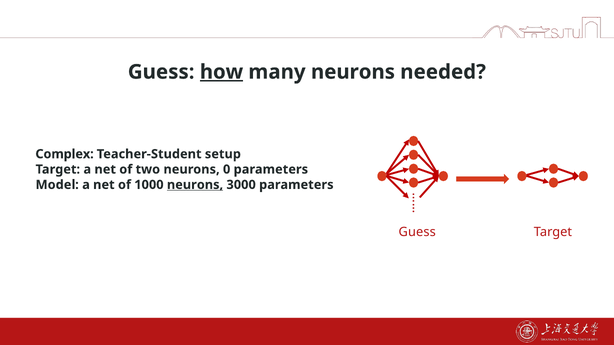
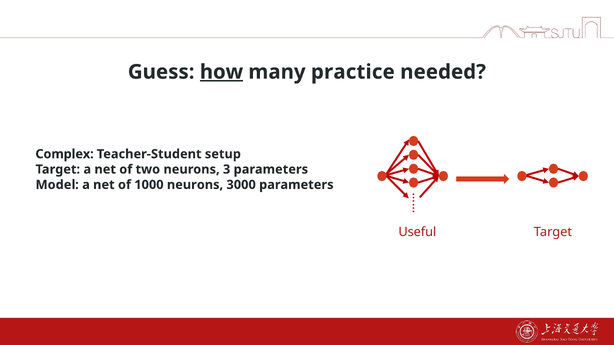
many neurons: neurons -> practice
0: 0 -> 3
neurons at (195, 185) underline: present -> none
Guess at (417, 232): Guess -> Useful
